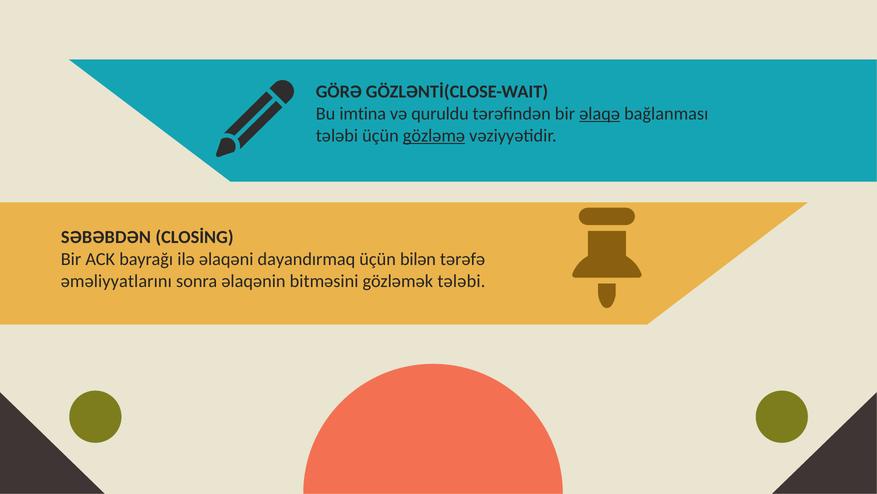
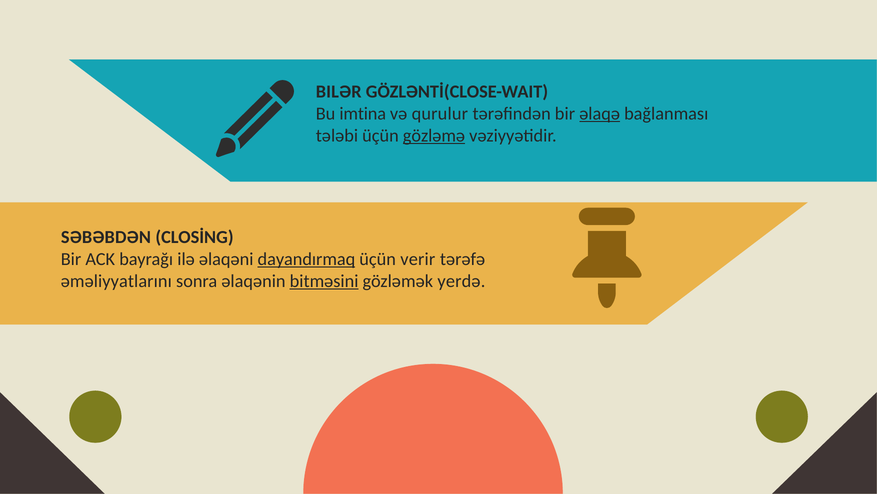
GÖRƏ: GÖRƏ -> BILƏR
quruldu: quruldu -> qurulur
dayandırmaq underline: none -> present
bilən: bilən -> verir
bitməsini underline: none -> present
gözləmək tələbi: tələbi -> yerdə
